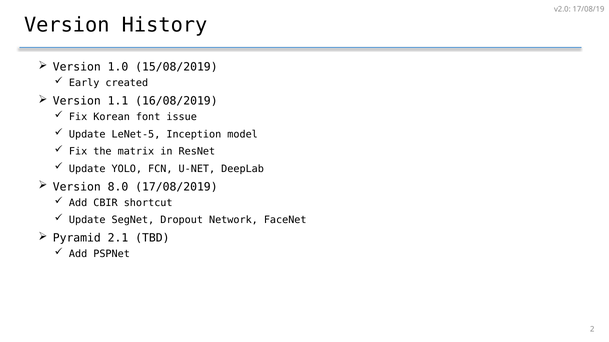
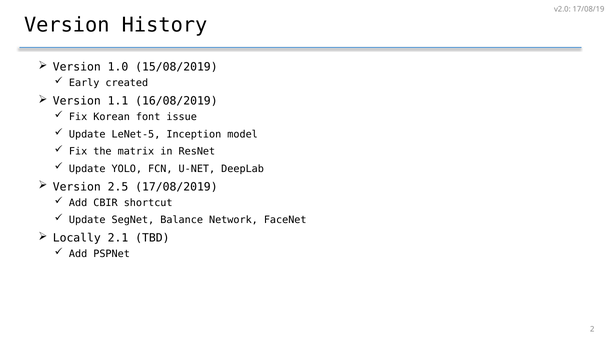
8.0: 8.0 -> 2.5
Dropout: Dropout -> Balance
Pyramid: Pyramid -> Locally
